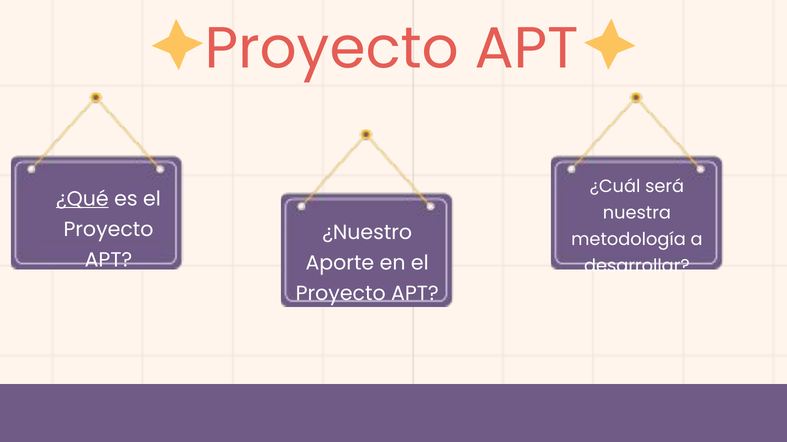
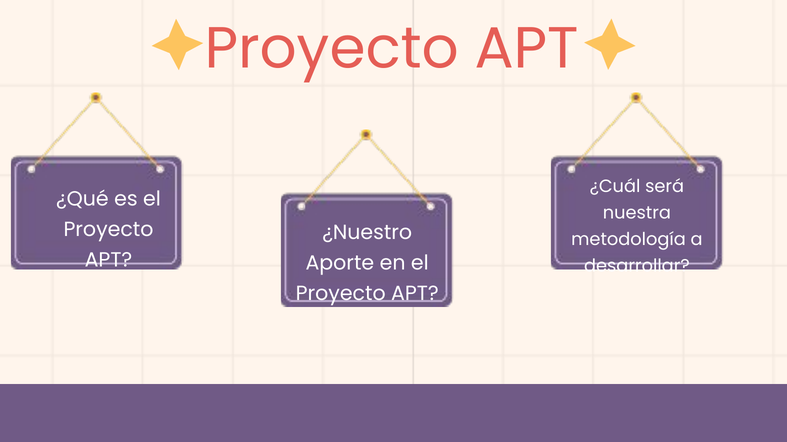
¿Qué underline: present -> none
